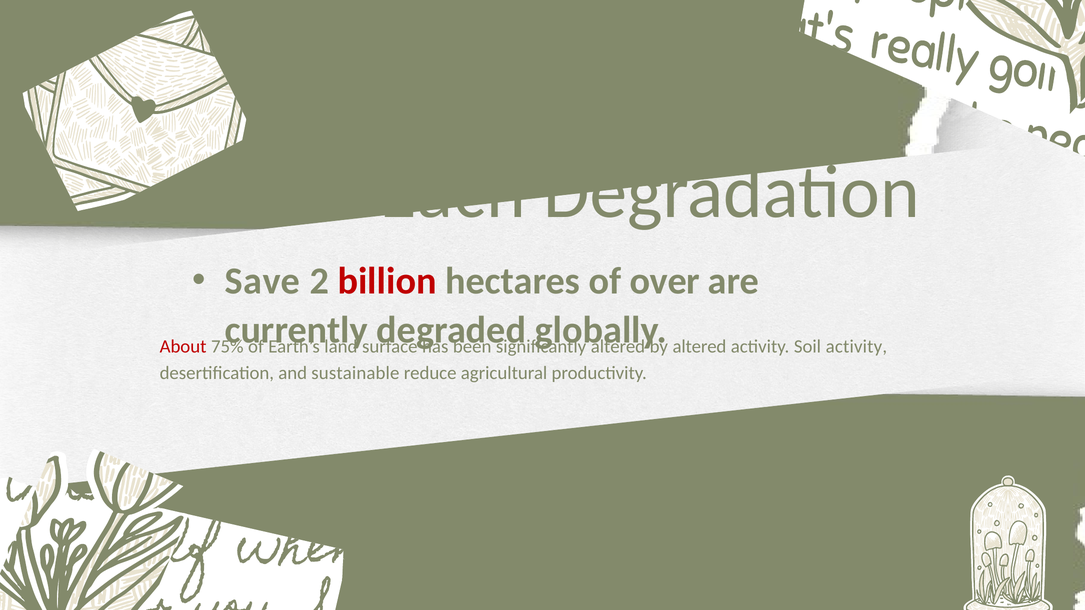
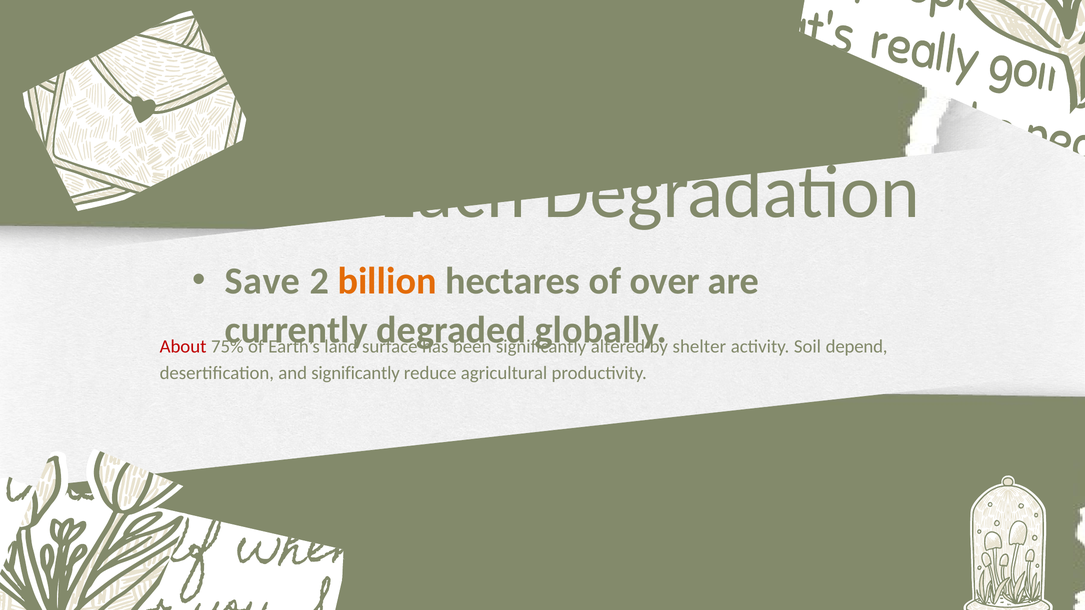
billion colour: red -> orange
altered at (699, 347): altered -> shelter
Soil activity: activity -> depend
and sustainable: sustainable -> significantly
